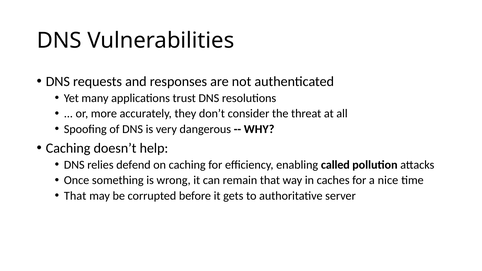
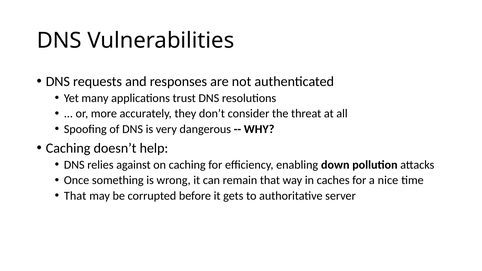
defend: defend -> against
called: called -> down
